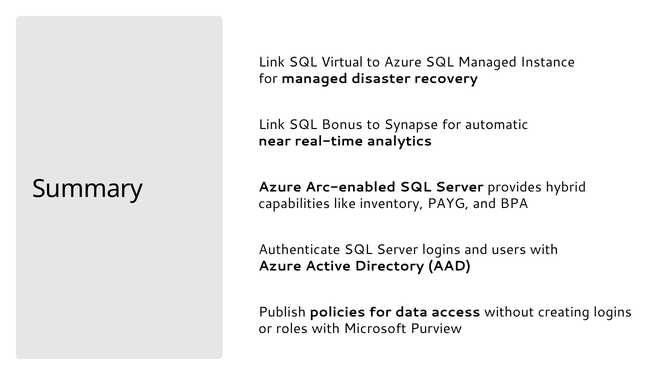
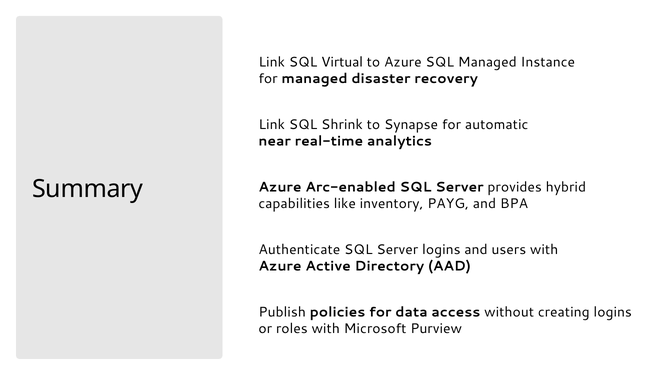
Bonus: Bonus -> Shrink
